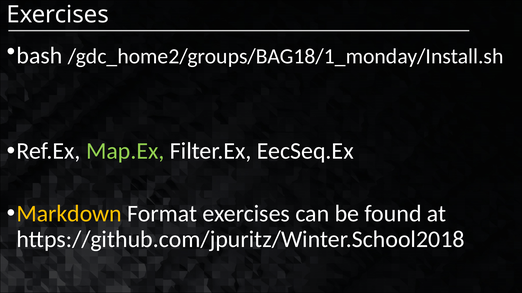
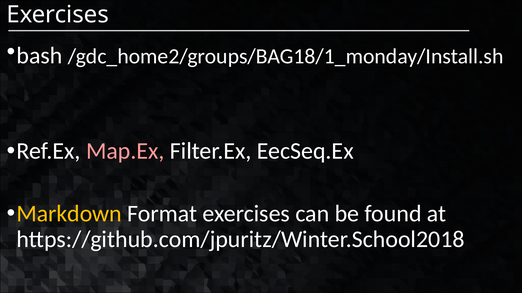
Map.Ex colour: light green -> pink
